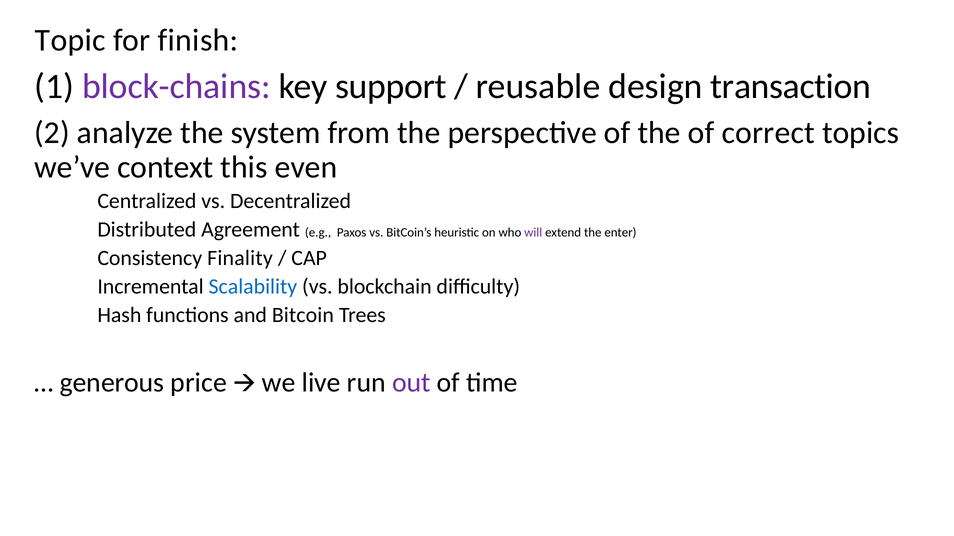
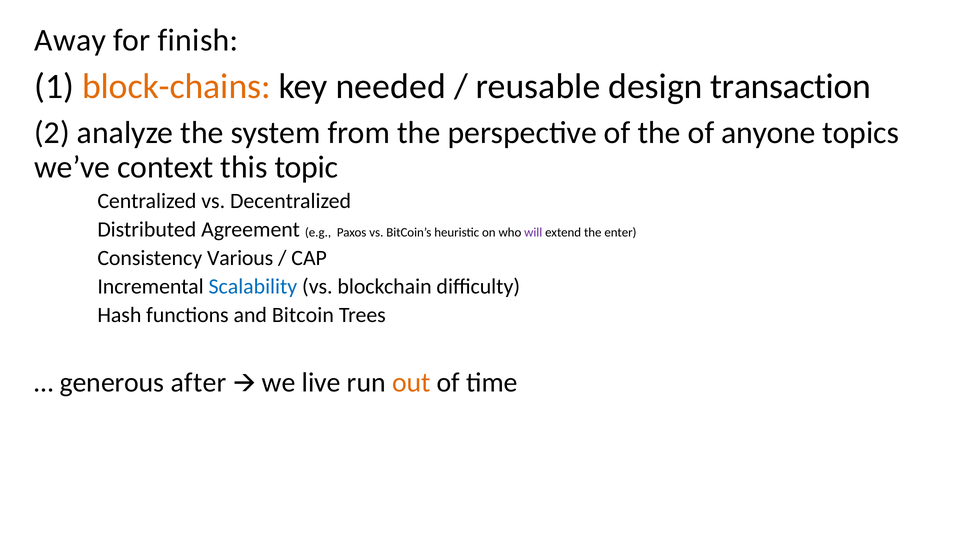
Topic: Topic -> Away
block-chains colour: purple -> orange
support: support -> needed
correct: correct -> anyone
even: even -> topic
Finality: Finality -> Various
price: price -> after
out colour: purple -> orange
